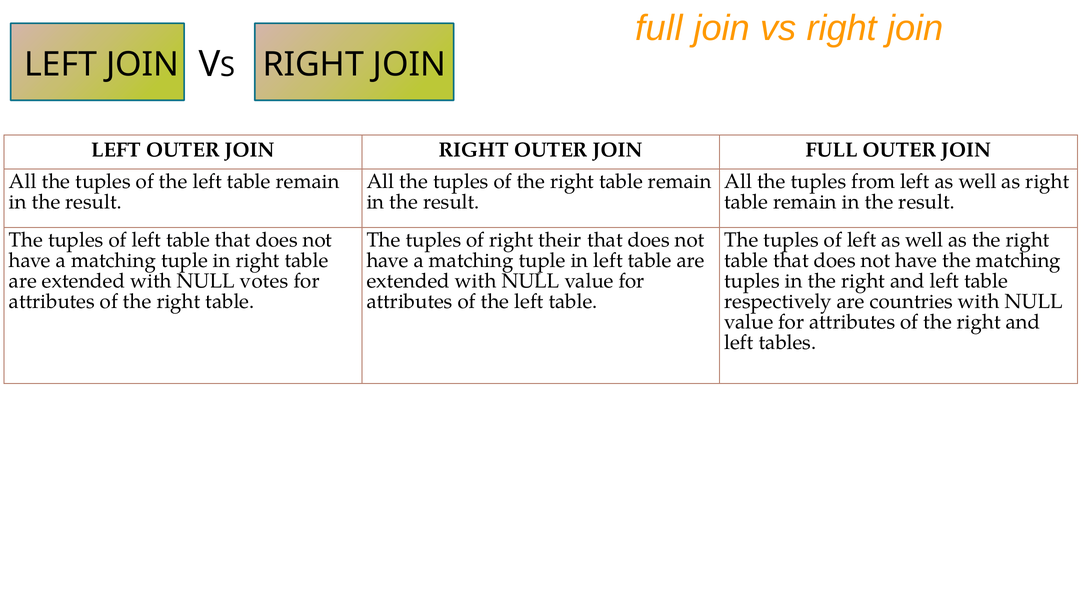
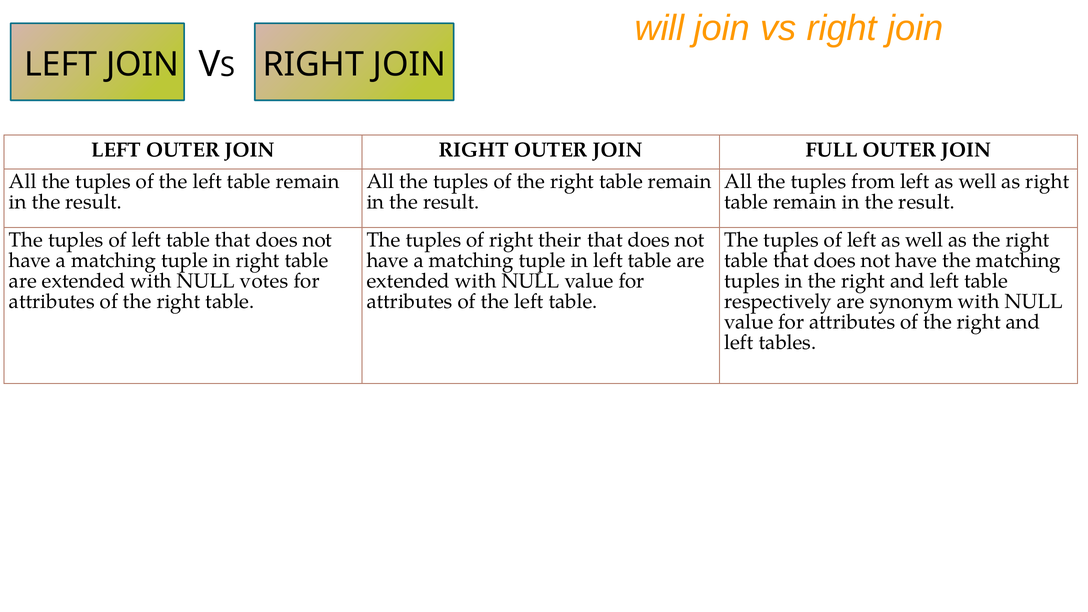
full at (659, 28): full -> will
countries: countries -> synonym
